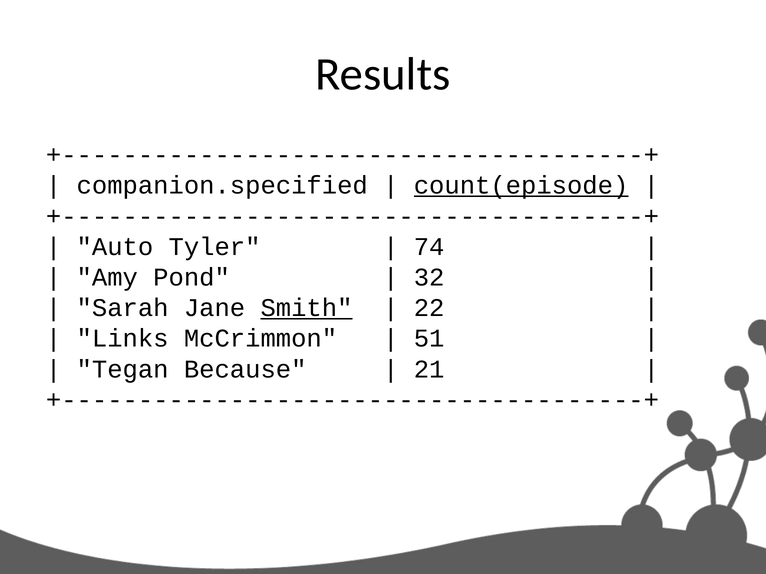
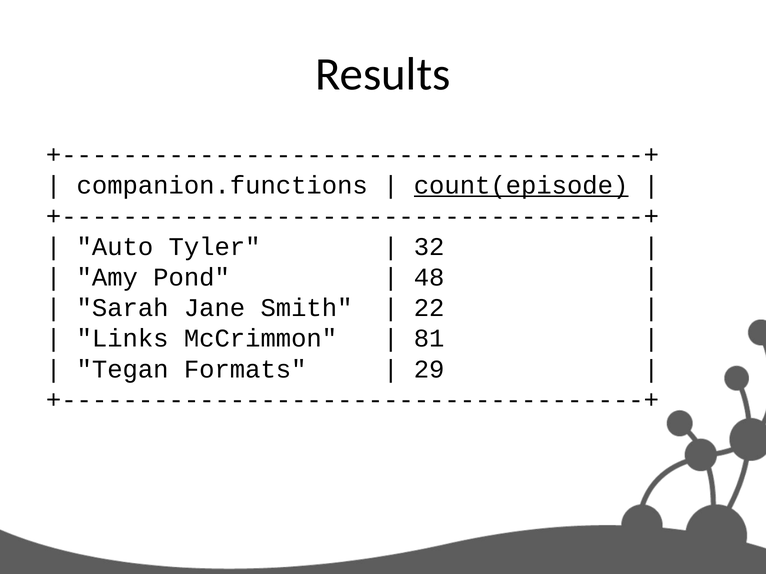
companion.specified: companion.specified -> companion.functions
74: 74 -> 32
32: 32 -> 48
Smith underline: present -> none
51: 51 -> 81
Because: Because -> Formats
21: 21 -> 29
